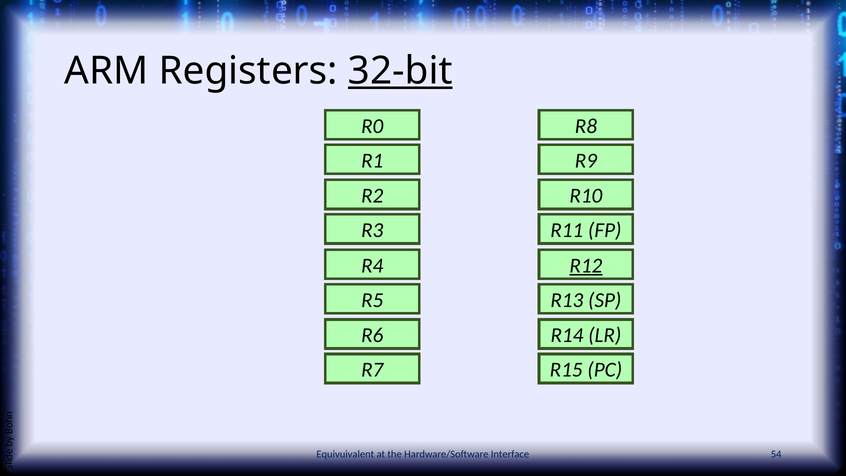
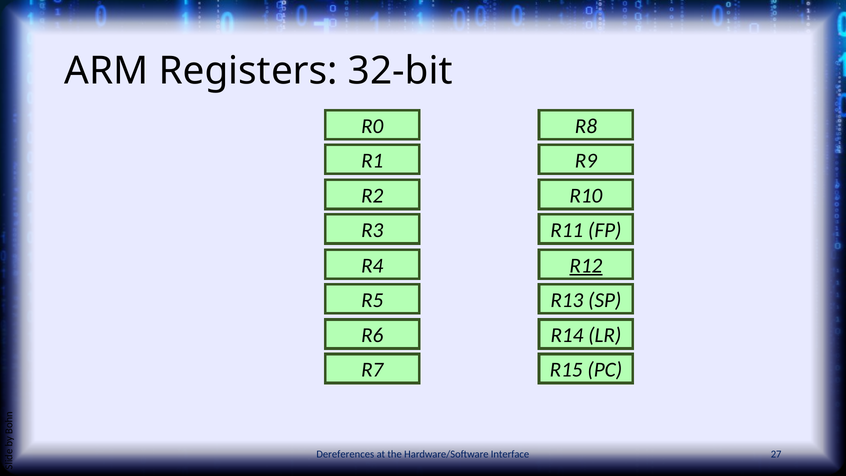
32-bit underline: present -> none
Equivuivalent: Equivuivalent -> Dereferences
54: 54 -> 27
